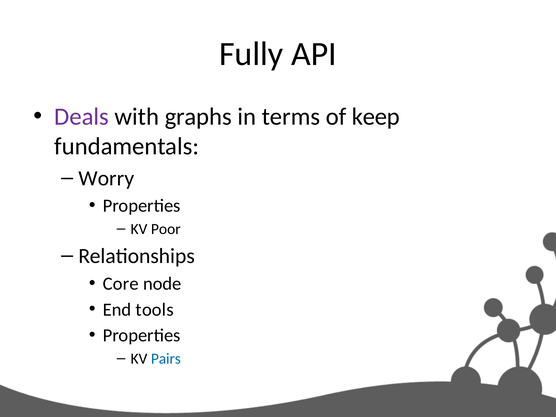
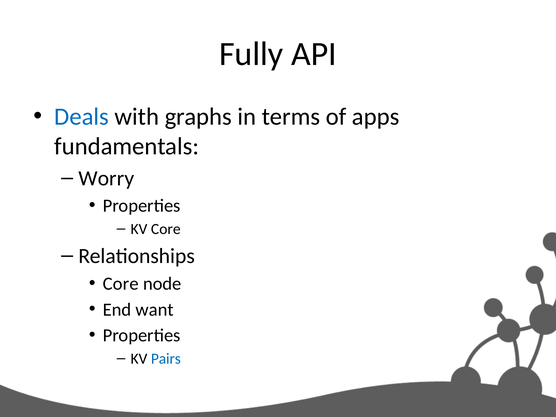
Deals colour: purple -> blue
keep: keep -> apps
KV Poor: Poor -> Core
tools: tools -> want
